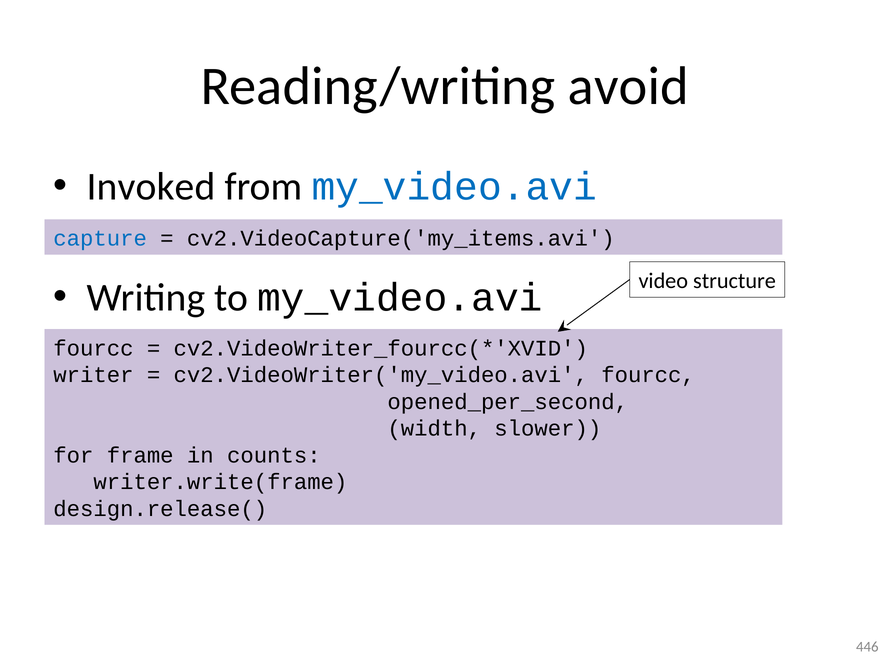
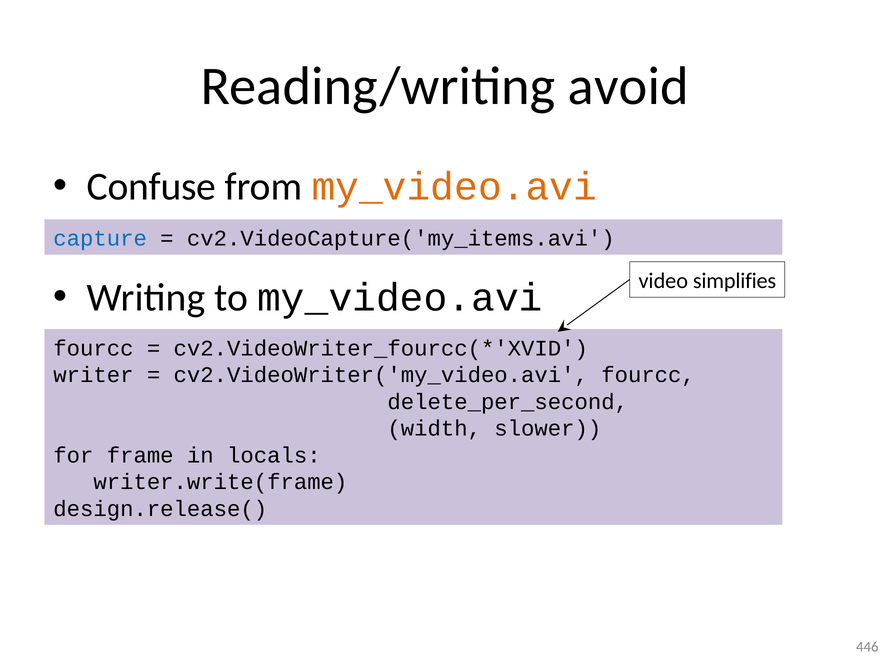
Invoked: Invoked -> Confuse
my_video.avi at (454, 187) colour: blue -> orange
structure: structure -> simplifies
opened_per_second: opened_per_second -> delete_per_second
counts: counts -> locals
